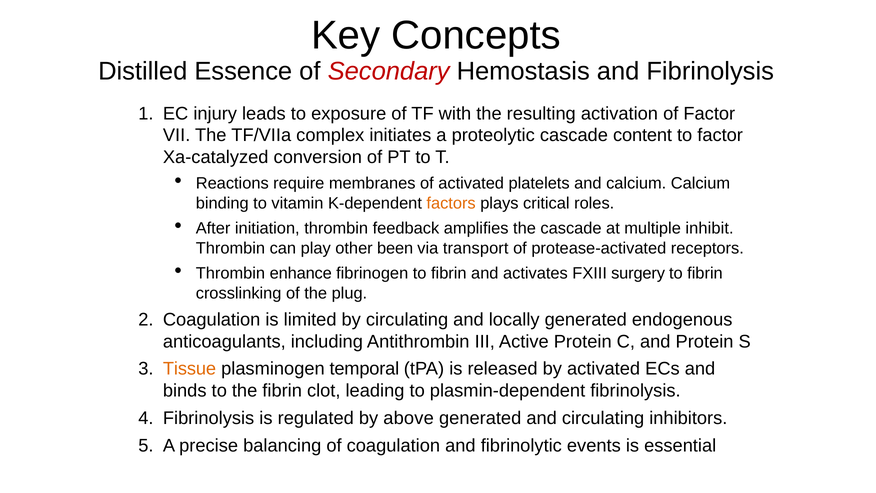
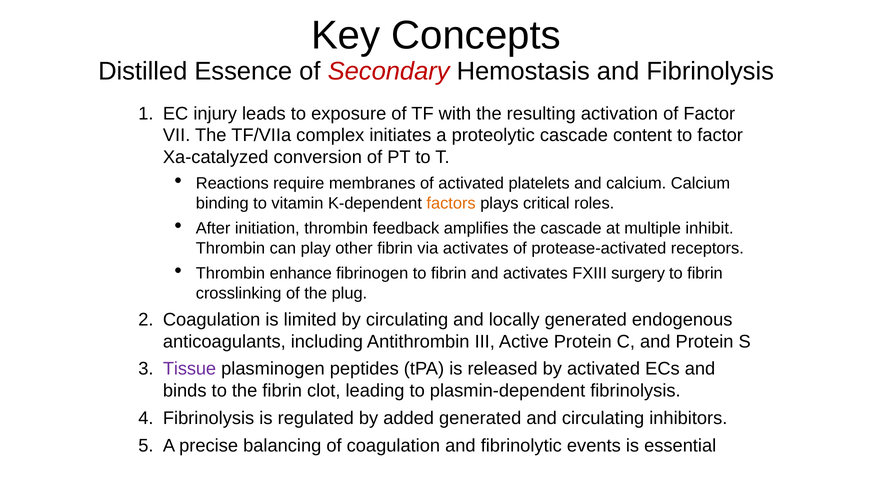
other been: been -> fibrin
via transport: transport -> activates
Tissue colour: orange -> purple
temporal: temporal -> peptides
above: above -> added
